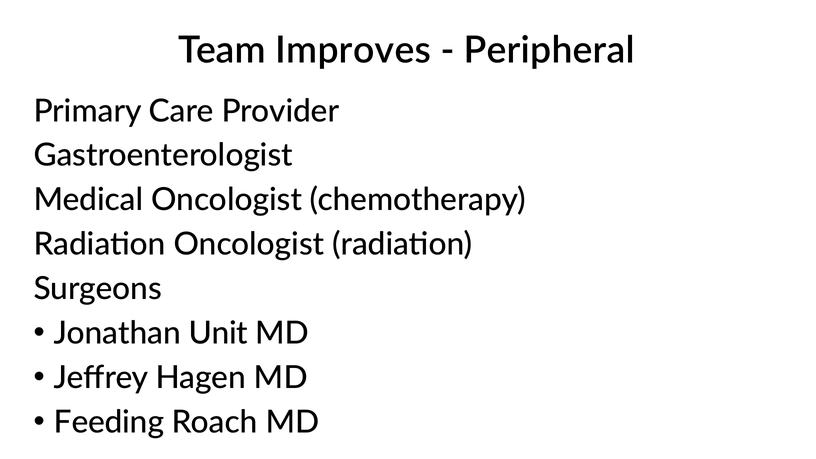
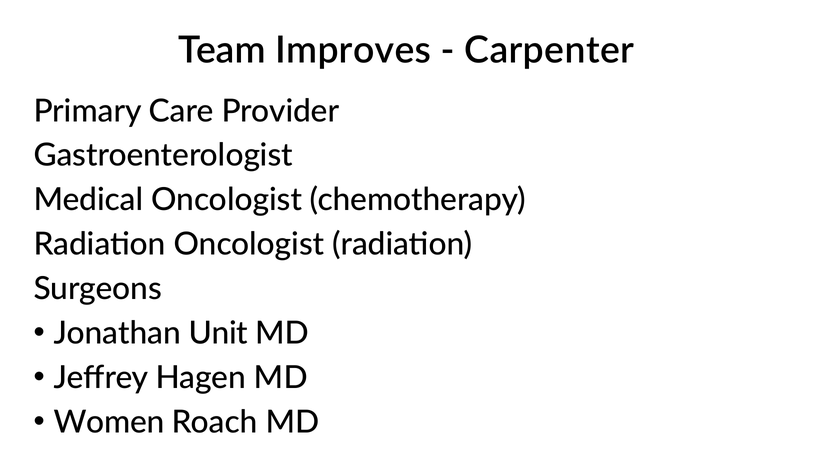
Peripheral: Peripheral -> Carpenter
Feeding: Feeding -> Women
